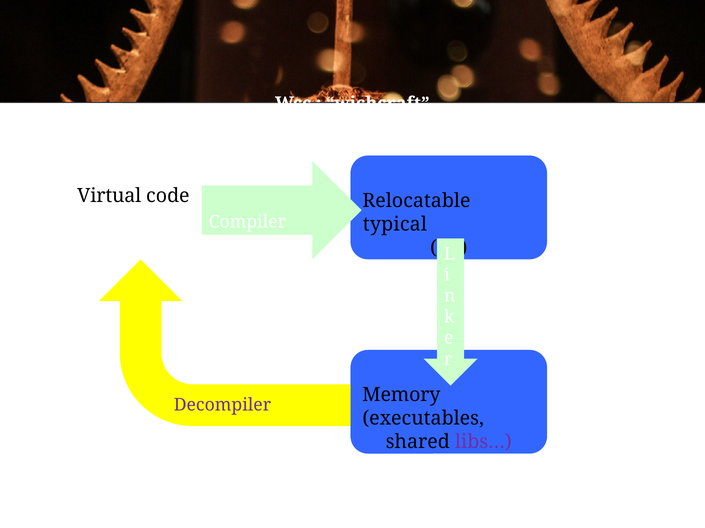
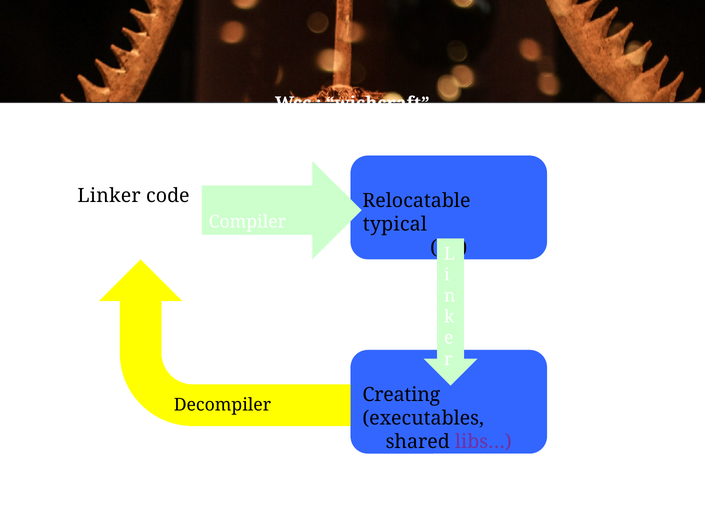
Virtual: Virtual -> Linker
Memory: Memory -> Creating
Decompiler colour: purple -> black
